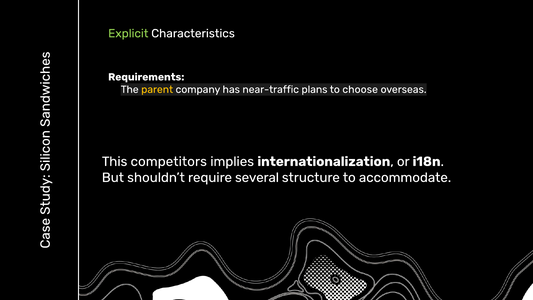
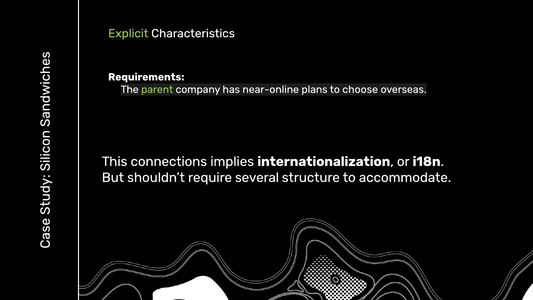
parent colour: yellow -> light green
near-traffic: near-traffic -> near-online
competitors: competitors -> connections
